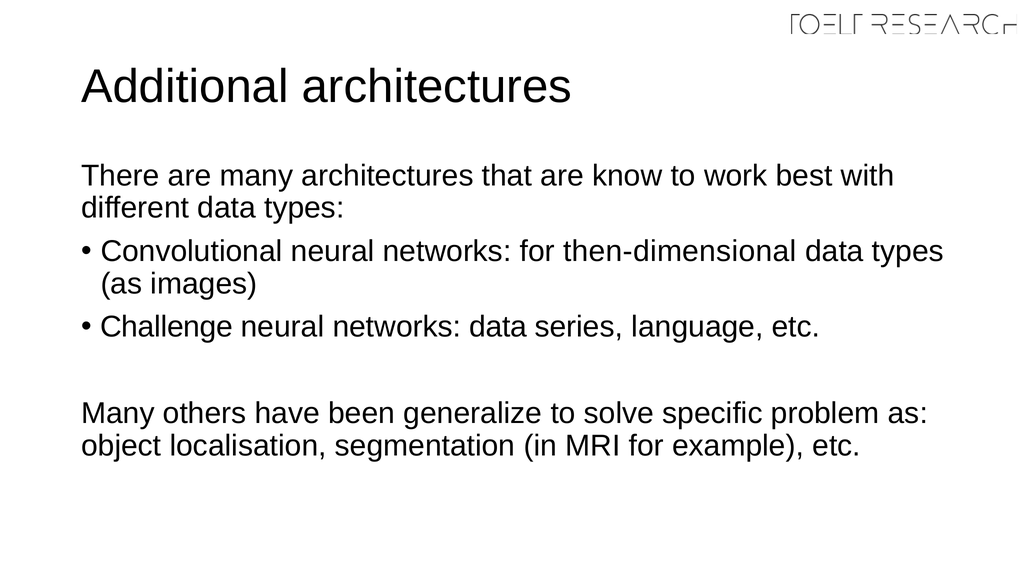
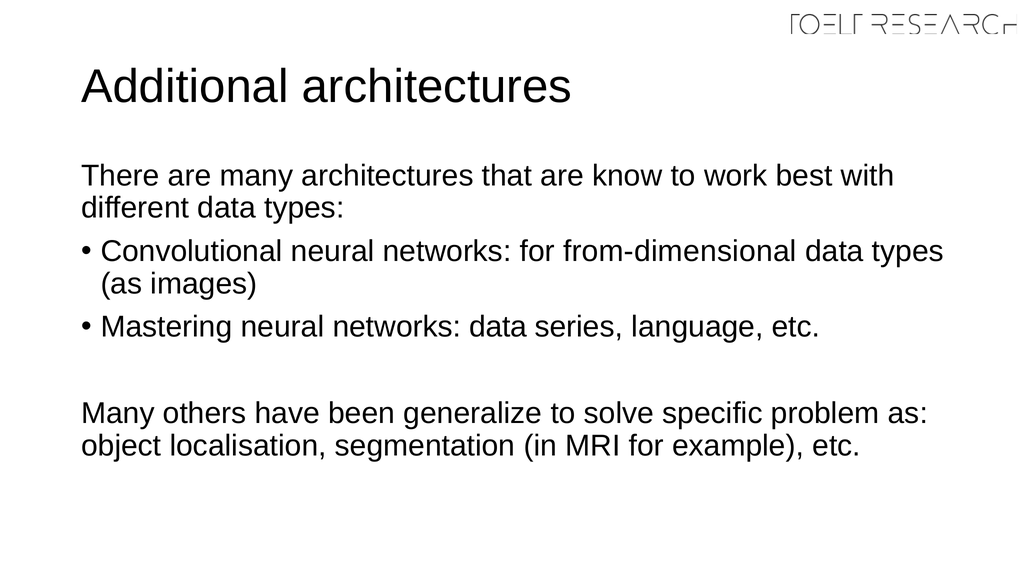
then-dimensional: then-dimensional -> from-dimensional
Challenge: Challenge -> Mastering
